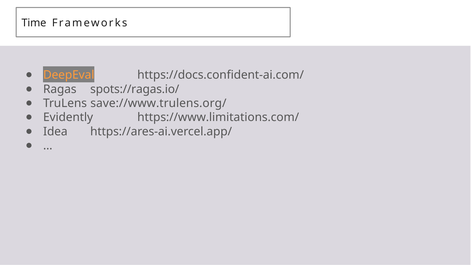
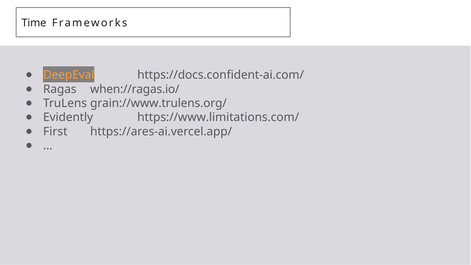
spots://ragas.io/: spots://ragas.io/ -> when://ragas.io/
save://www.trulens.org/: save://www.trulens.org/ -> grain://www.trulens.org/
Idea: Idea -> First
